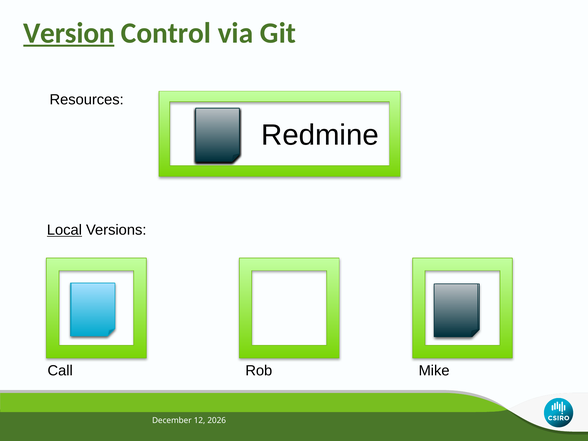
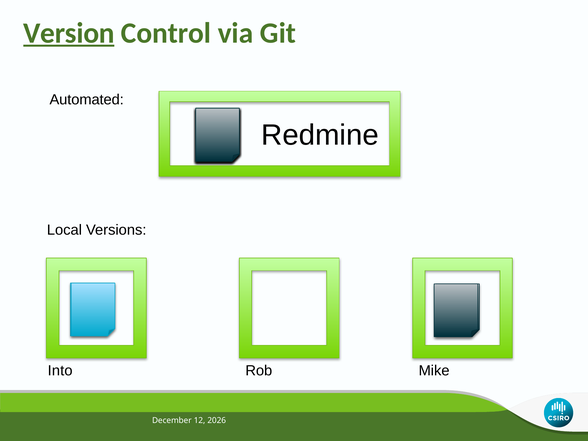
Resources: Resources -> Automated
Local underline: present -> none
Call: Call -> Into
